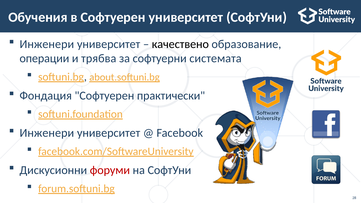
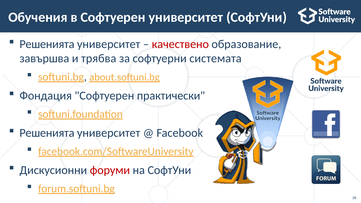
Инженери at (47, 44): Инженери -> Решенията
качествено colour: black -> red
операции: операции -> завършва
Инженери at (47, 133): Инженери -> Решенията
